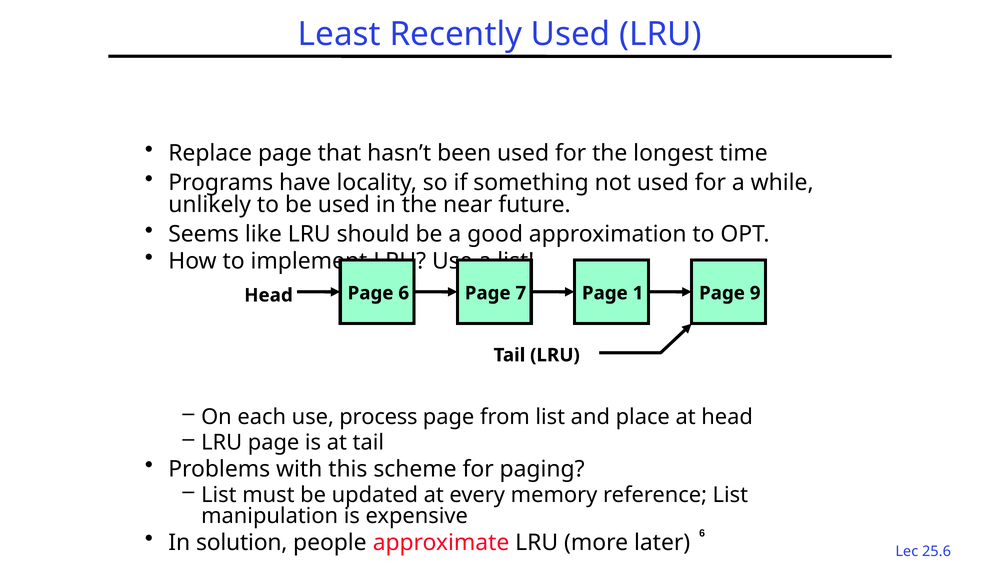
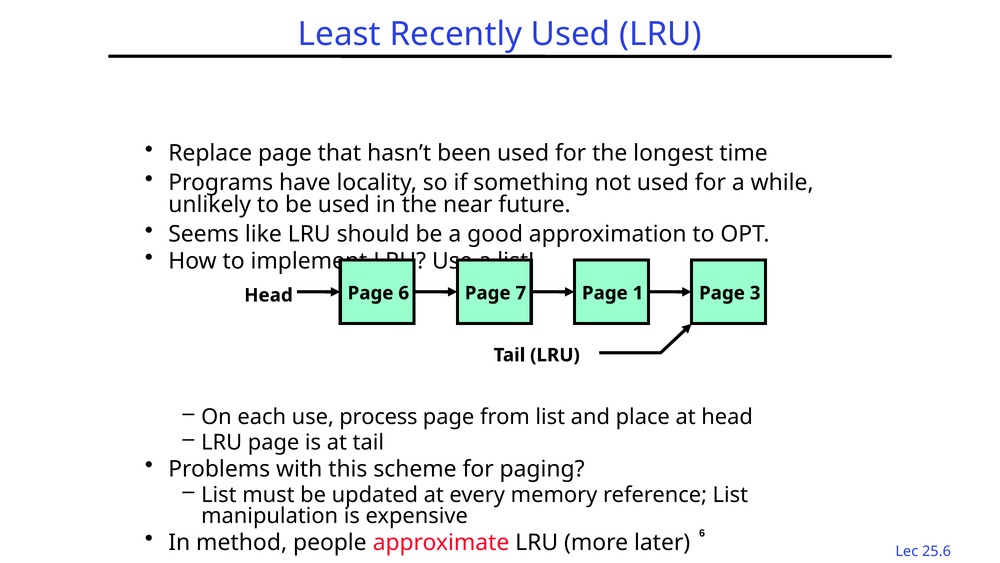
9: 9 -> 3
solution: solution -> method
